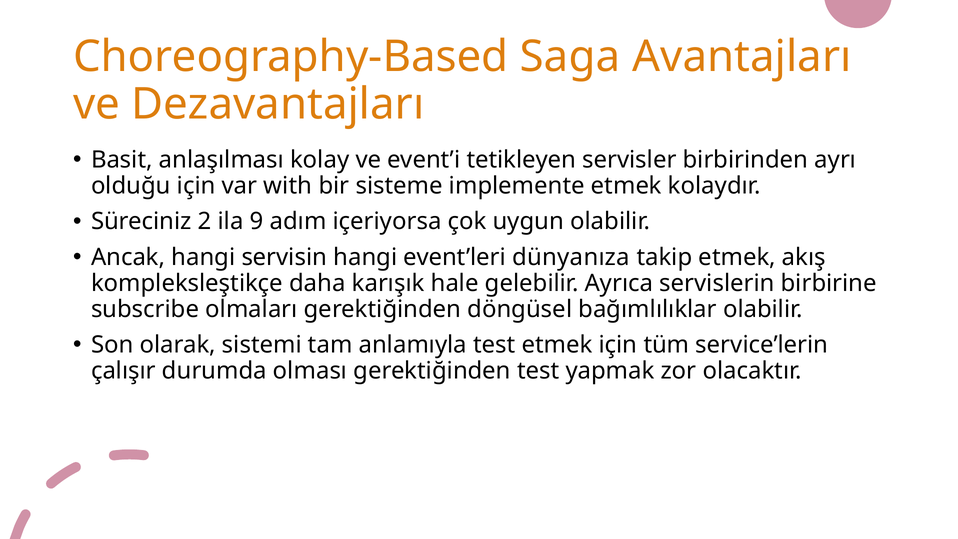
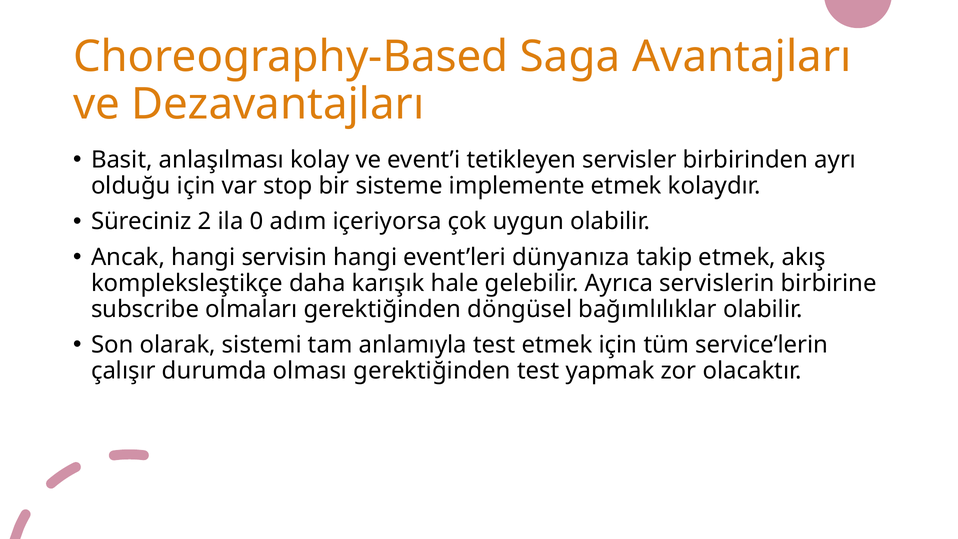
with: with -> stop
9: 9 -> 0
